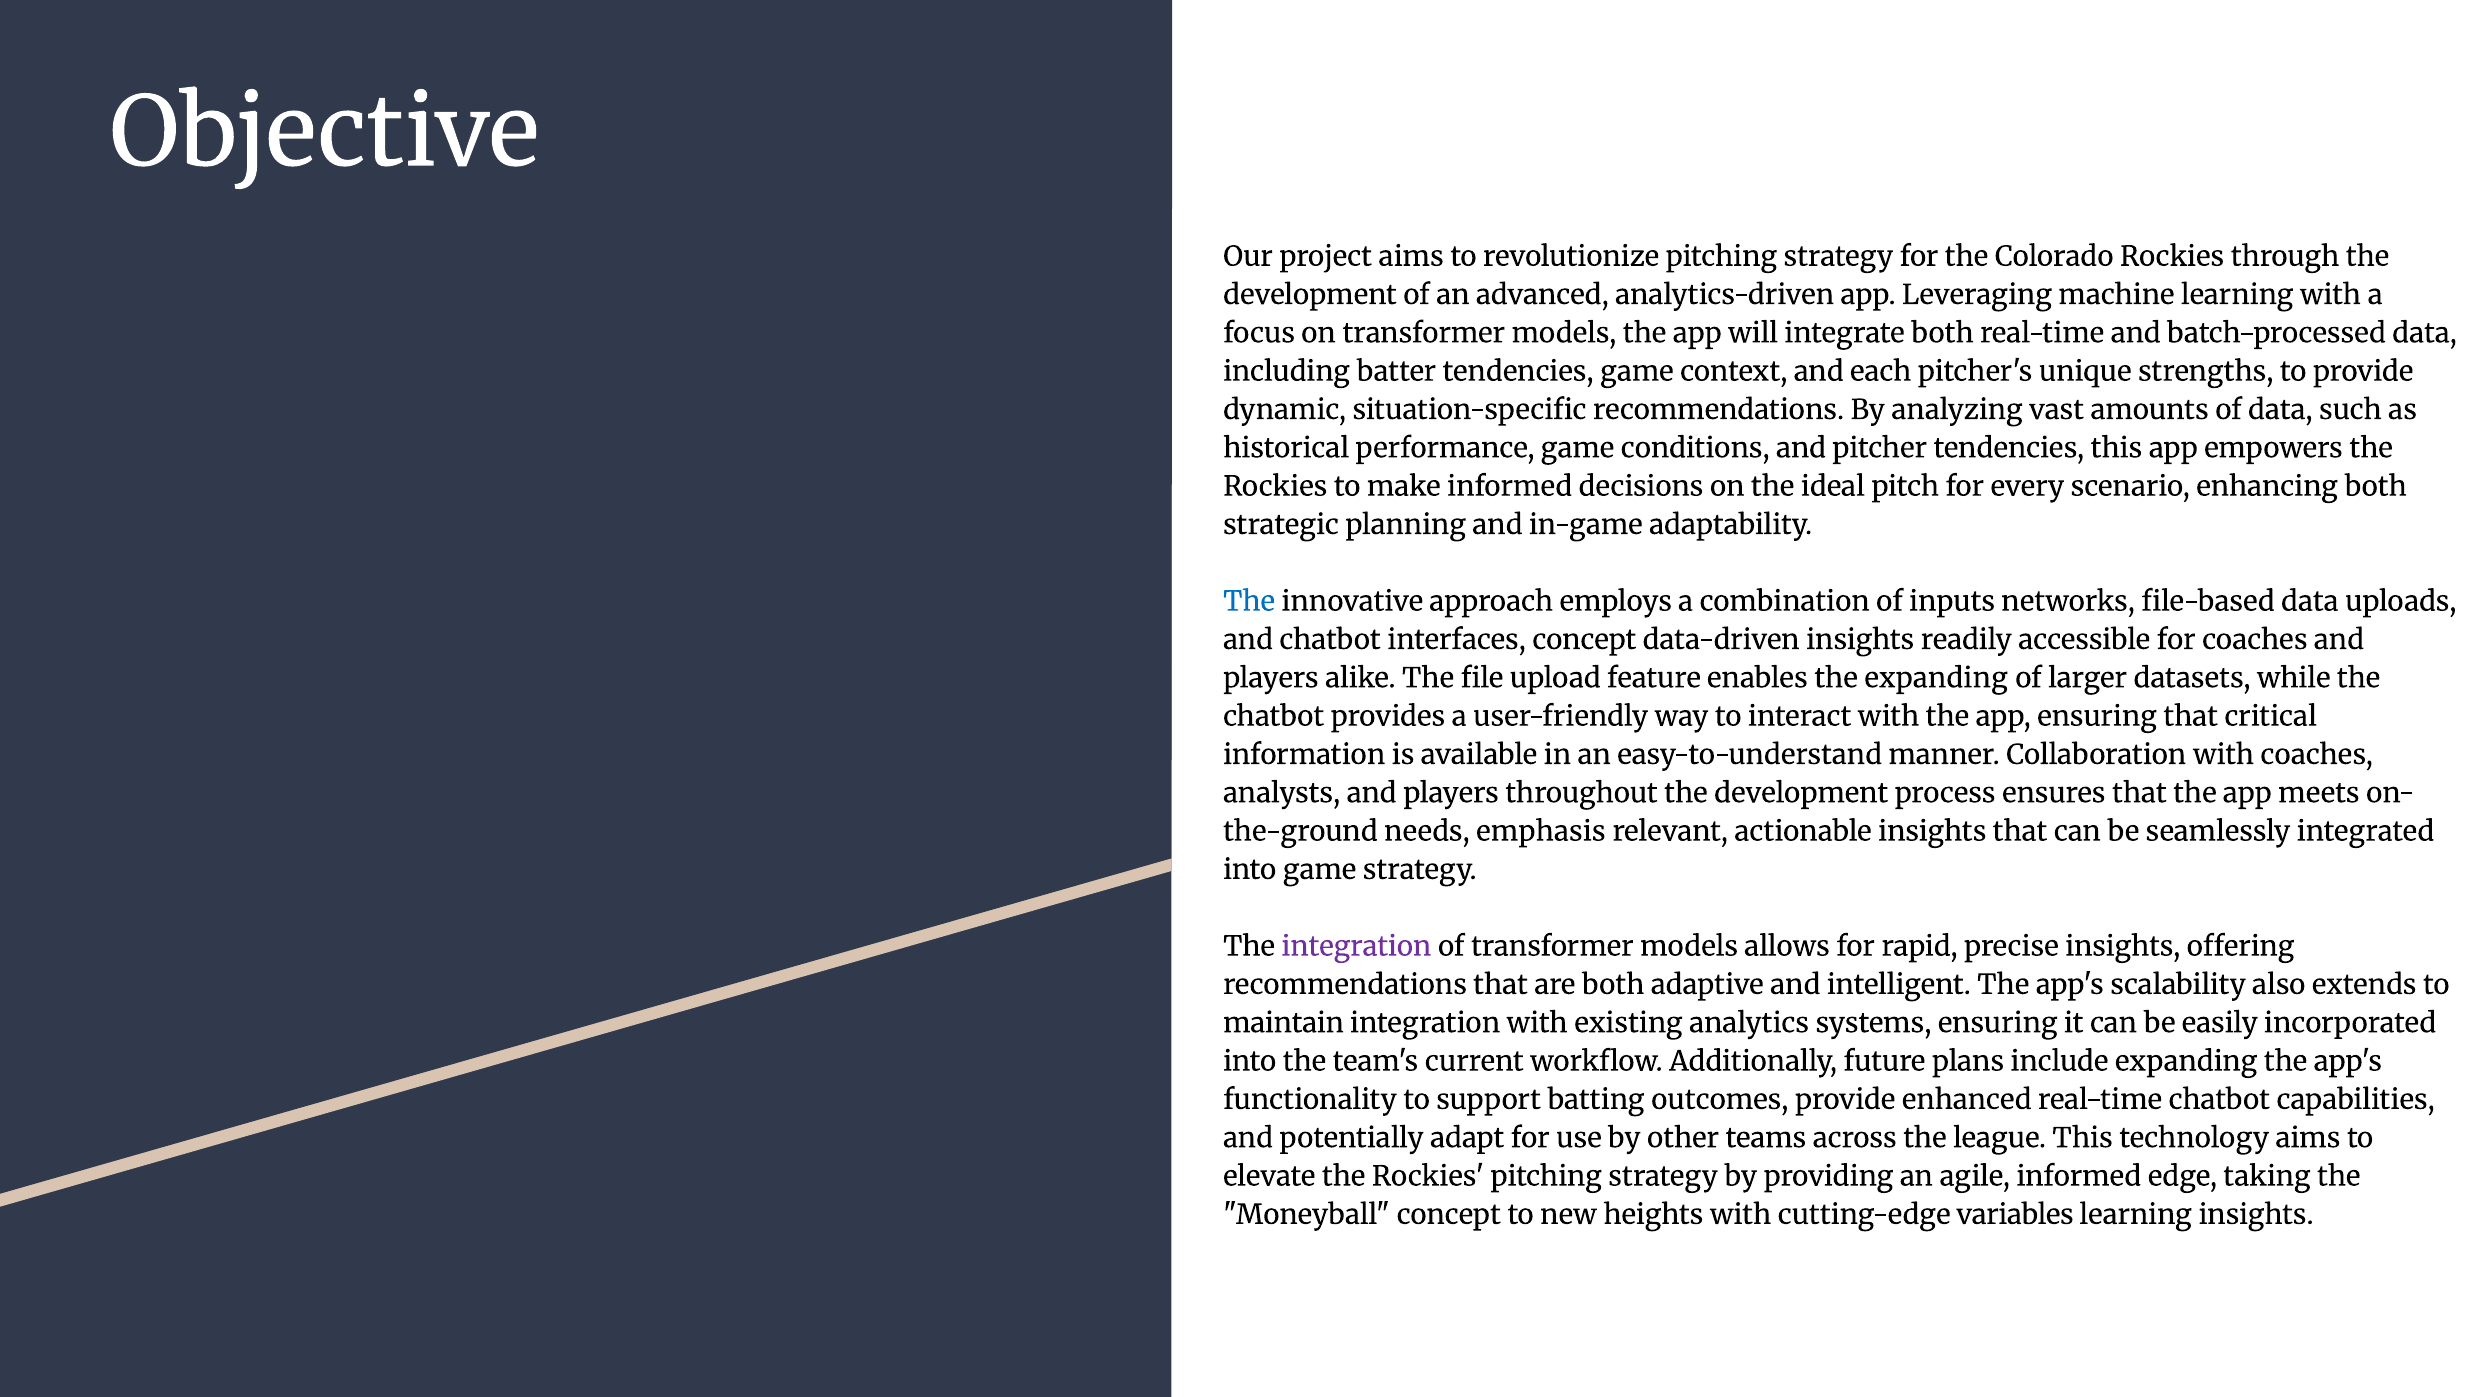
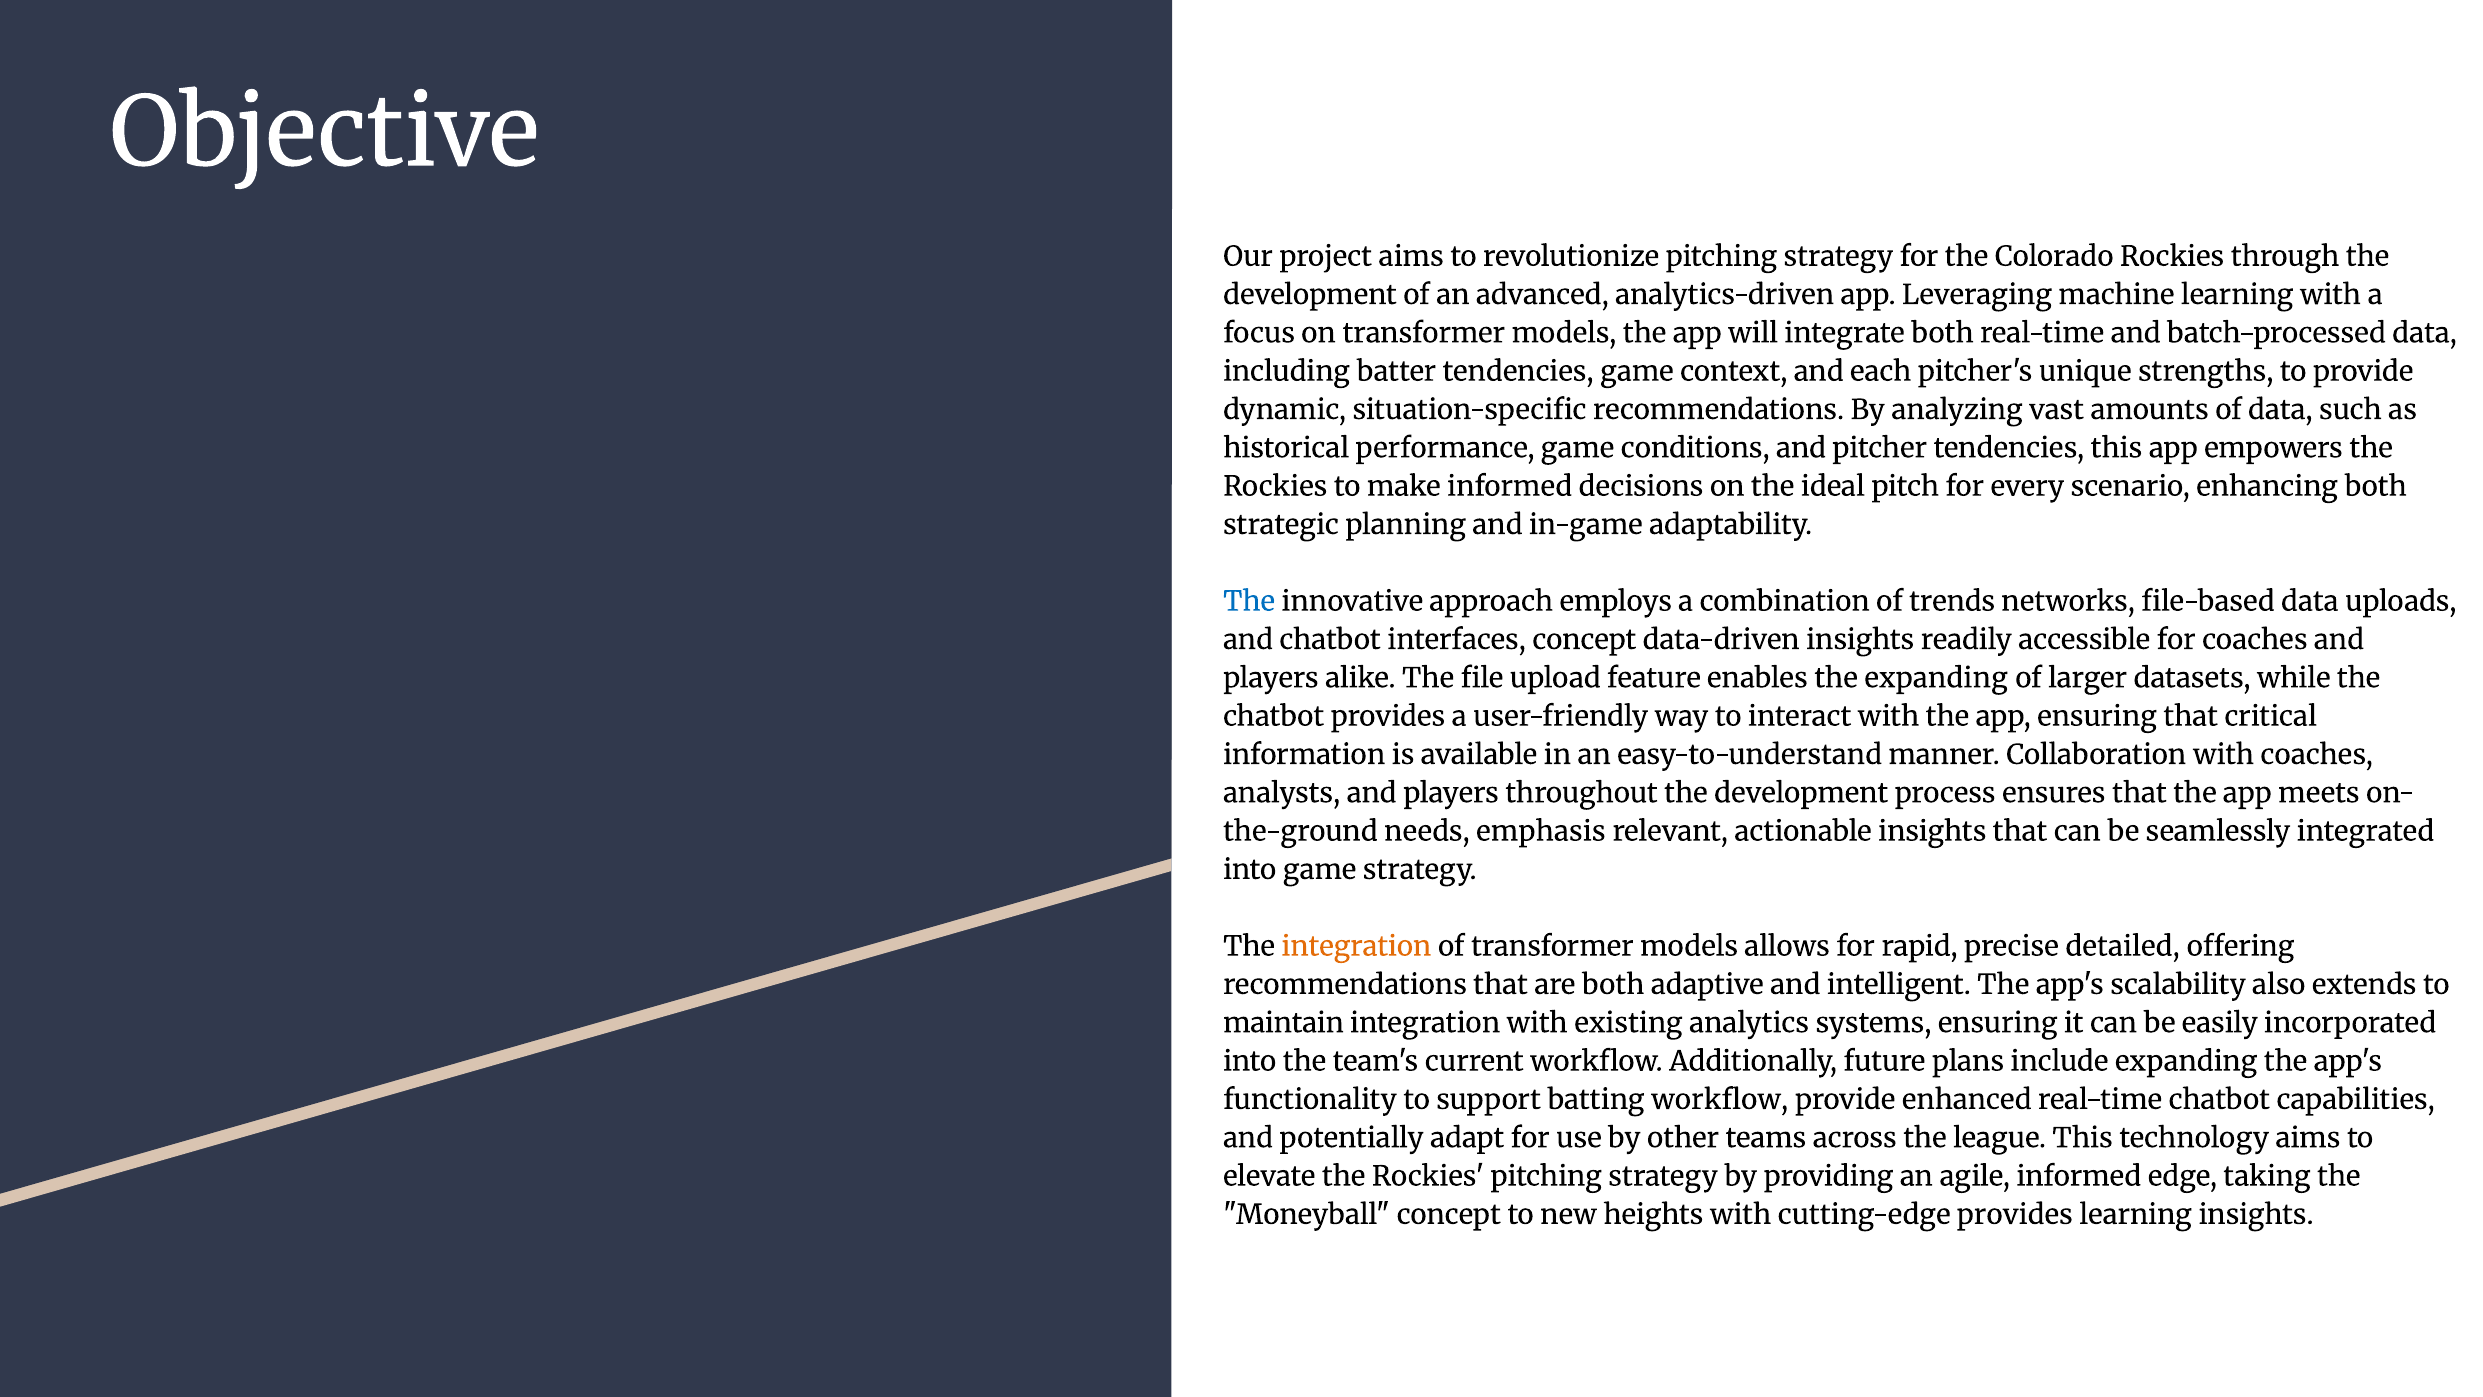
inputs: inputs -> trends
integration at (1356, 946) colour: purple -> orange
precise insights: insights -> detailed
batting outcomes: outcomes -> workflow
cutting-edge variables: variables -> provides
